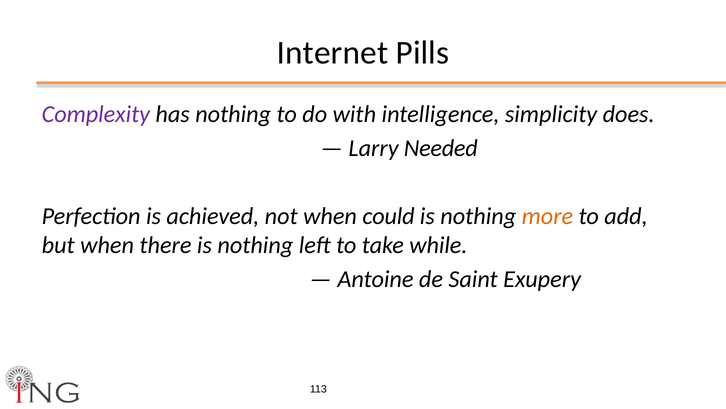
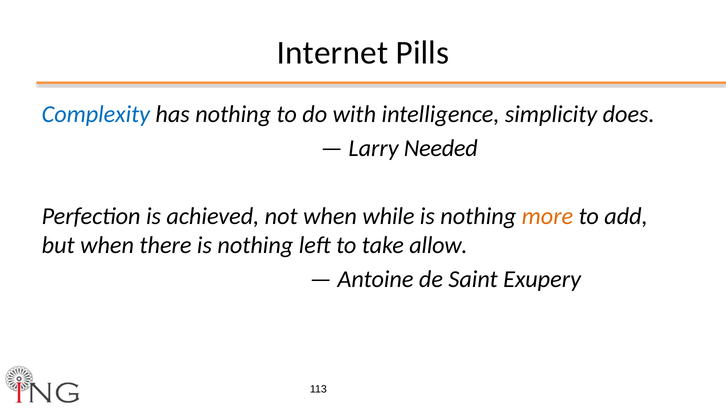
Complexity colour: purple -> blue
could: could -> while
while: while -> allow
